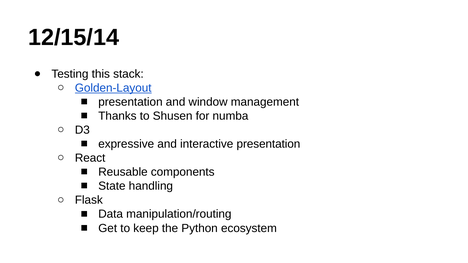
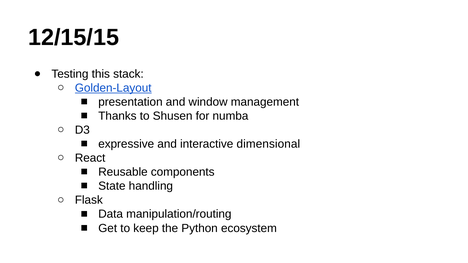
12/15/14: 12/15/14 -> 12/15/15
interactive presentation: presentation -> dimensional
